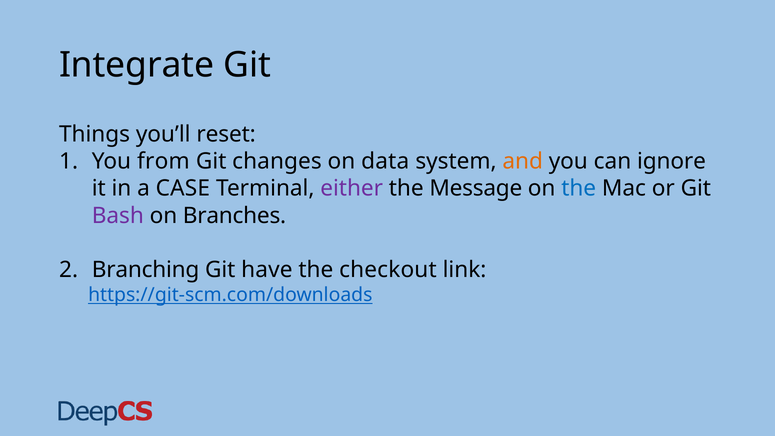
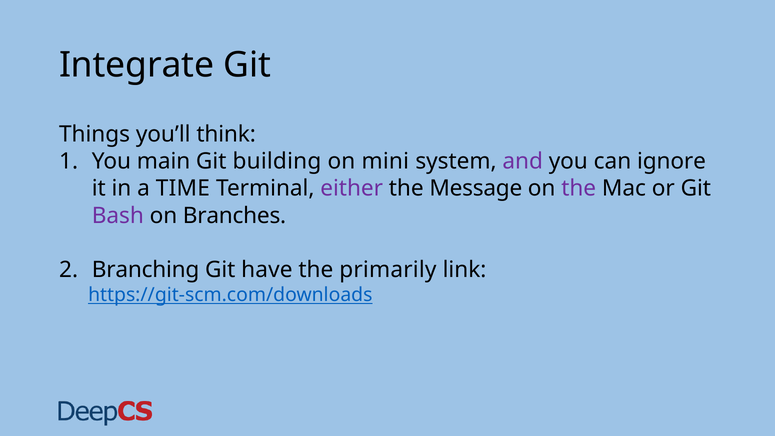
reset: reset -> think
from: from -> main
changes: changes -> building
data: data -> mini
and colour: orange -> purple
CASE: CASE -> TIME
the at (579, 188) colour: blue -> purple
checkout: checkout -> primarily
